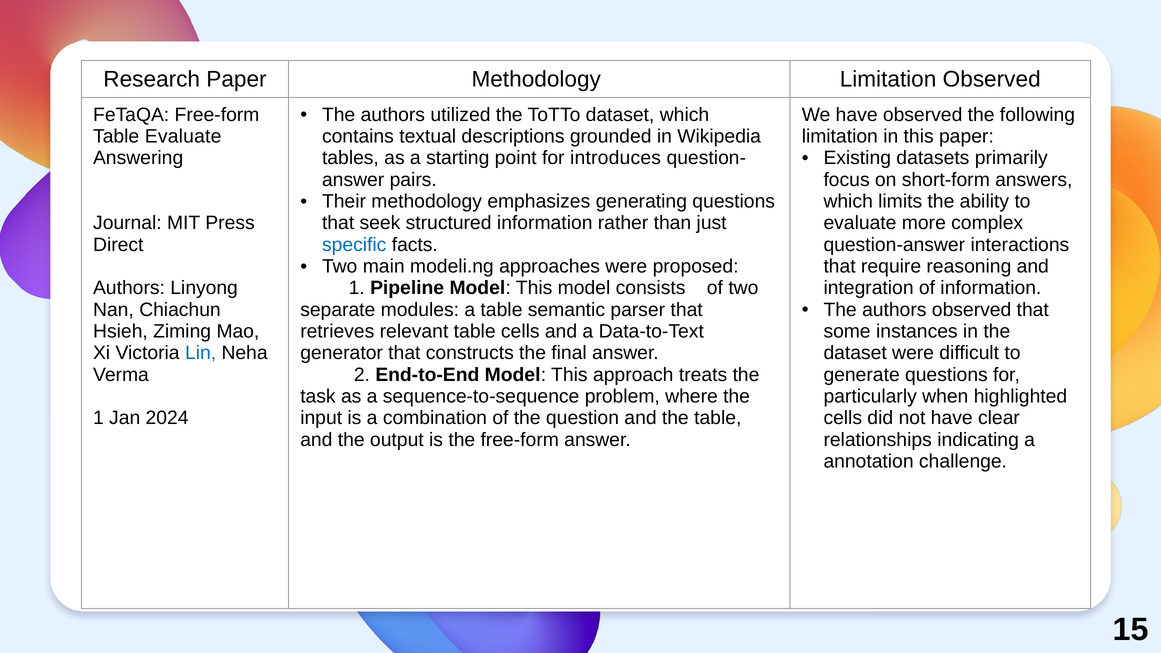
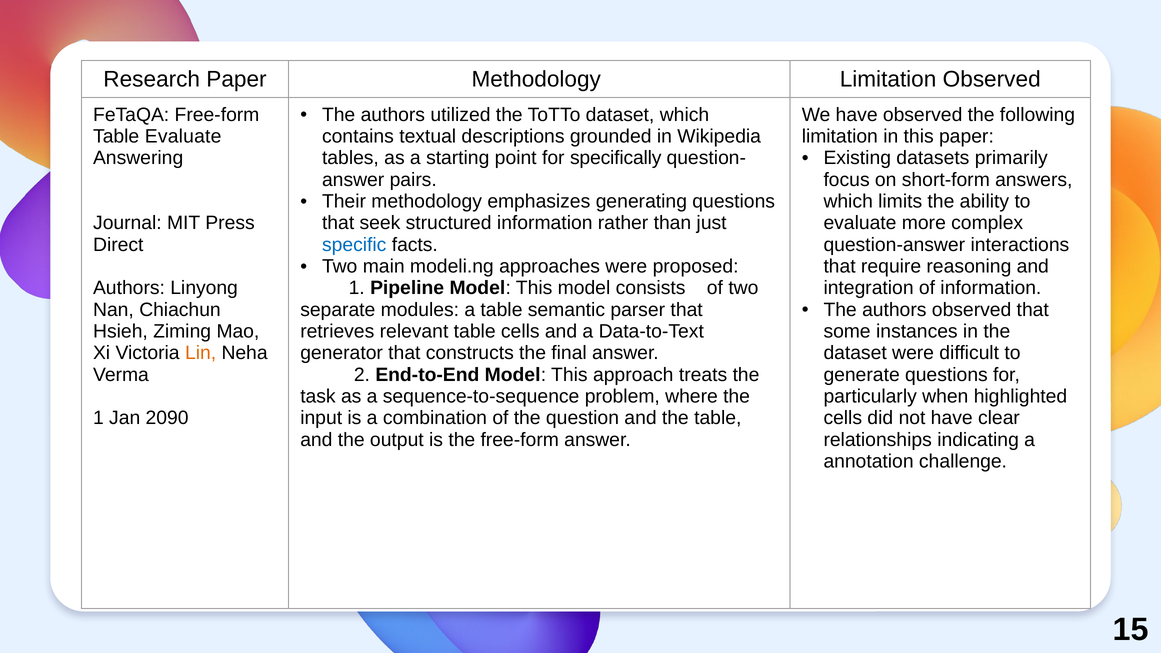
introduces: introduces -> specifically
Lin colour: blue -> orange
2024: 2024 -> 2090
